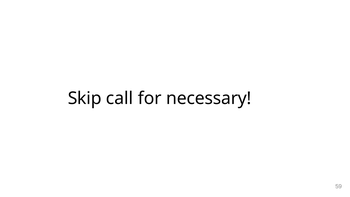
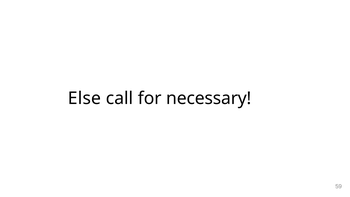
Skip: Skip -> Else
